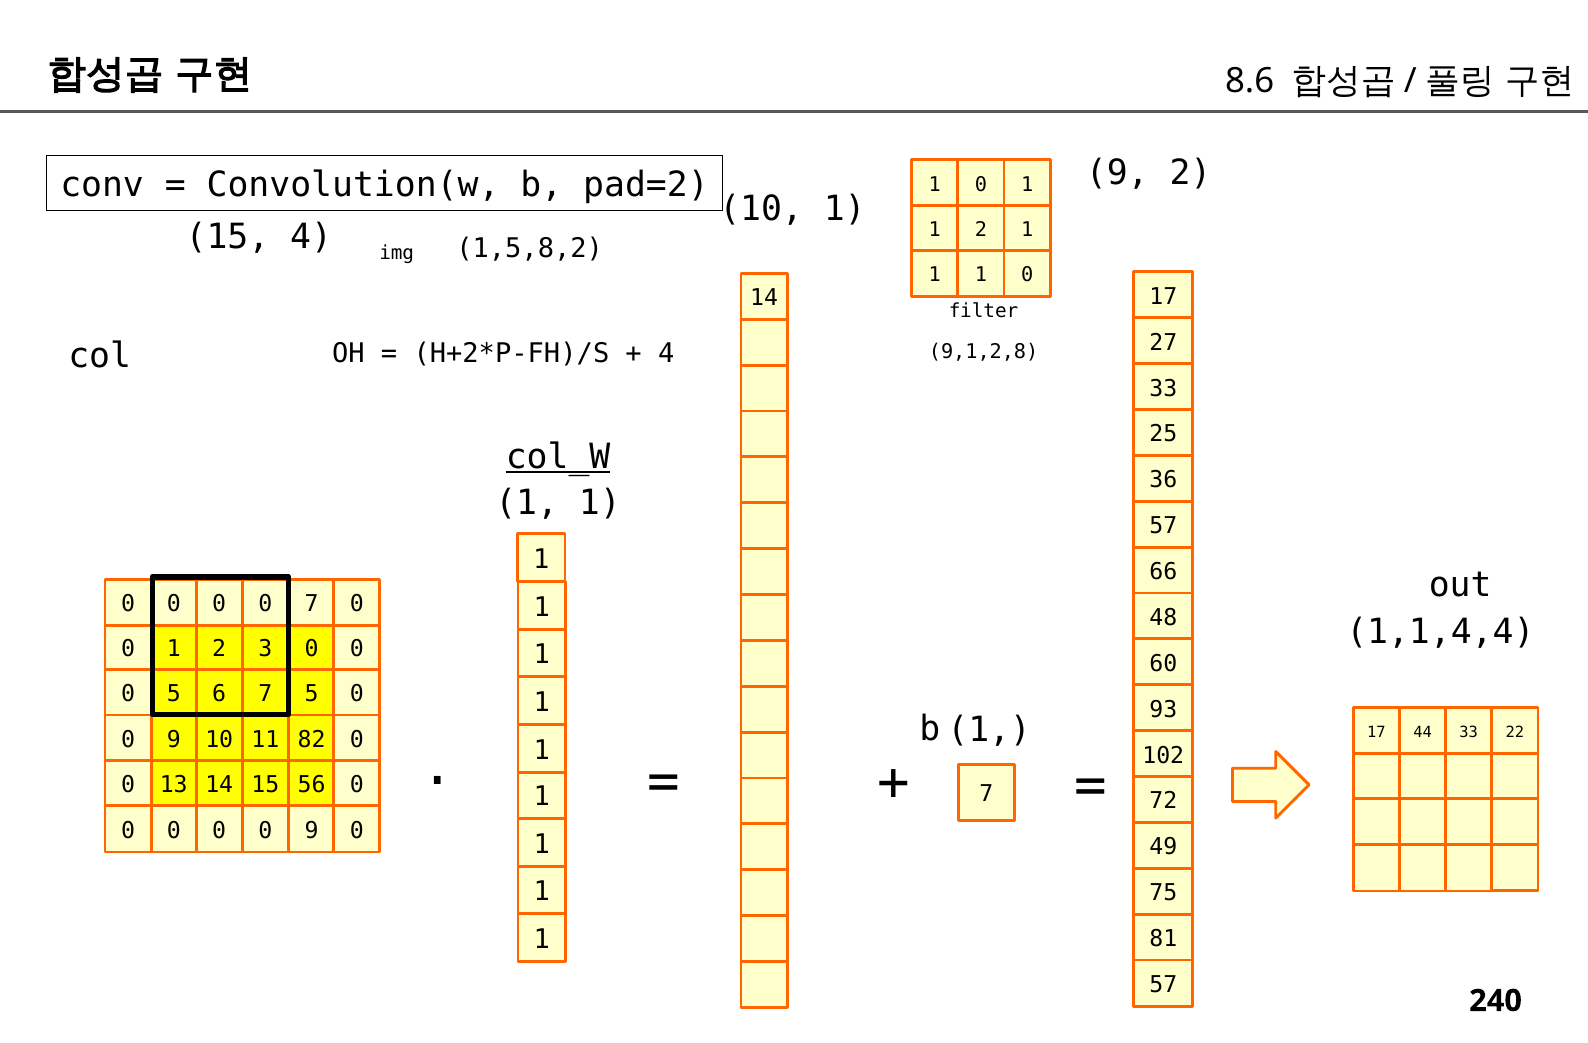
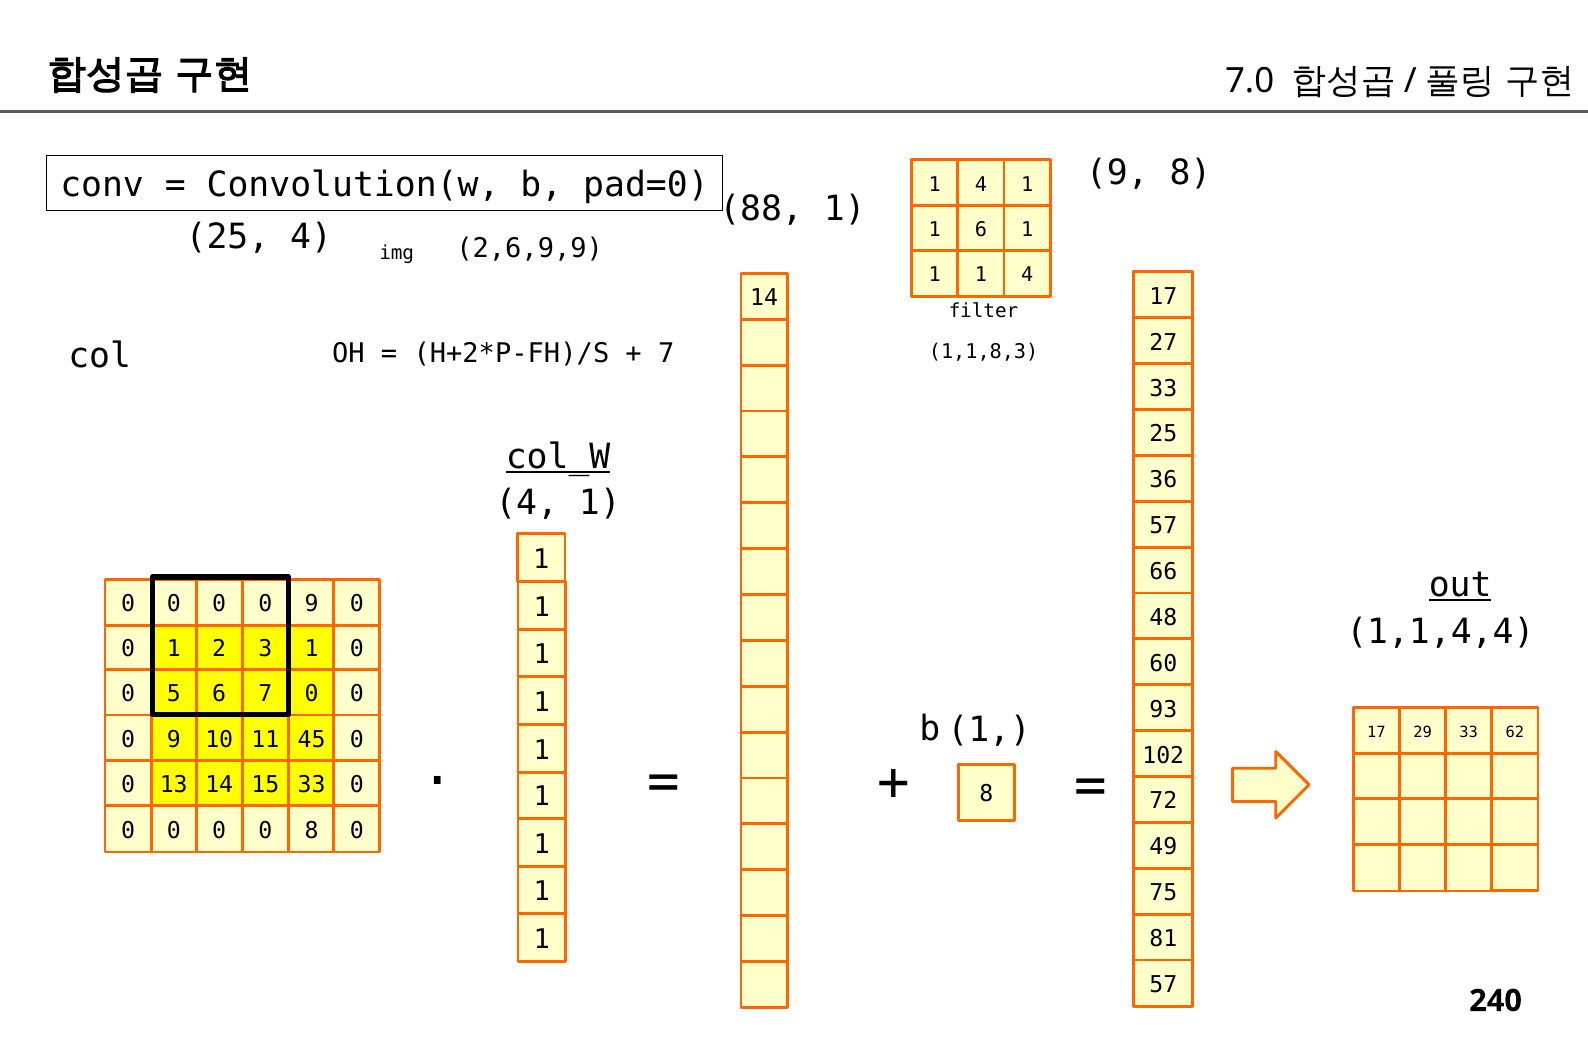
8.6: 8.6 -> 7.0
9 2: 2 -> 8
pad=2: pad=2 -> pad=0
0 at (981, 184): 0 -> 4
10 at (761, 209): 10 -> 88
1 2: 2 -> 6
15 at (227, 237): 15 -> 25
1,5,8,2: 1,5,8,2 -> 2,6,9,9
1 1 0: 0 -> 4
4 at (666, 354): 4 -> 7
9,1,2,8: 9,1,2,8 -> 1,1,8,3
1 at (527, 503): 1 -> 4
out underline: none -> present
0 7: 7 -> 9
3 0: 0 -> 1
7 5: 5 -> 0
44: 44 -> 29
22: 22 -> 62
82: 82 -> 45
7 at (986, 794): 7 -> 8
15 56: 56 -> 33
0 9: 9 -> 8
